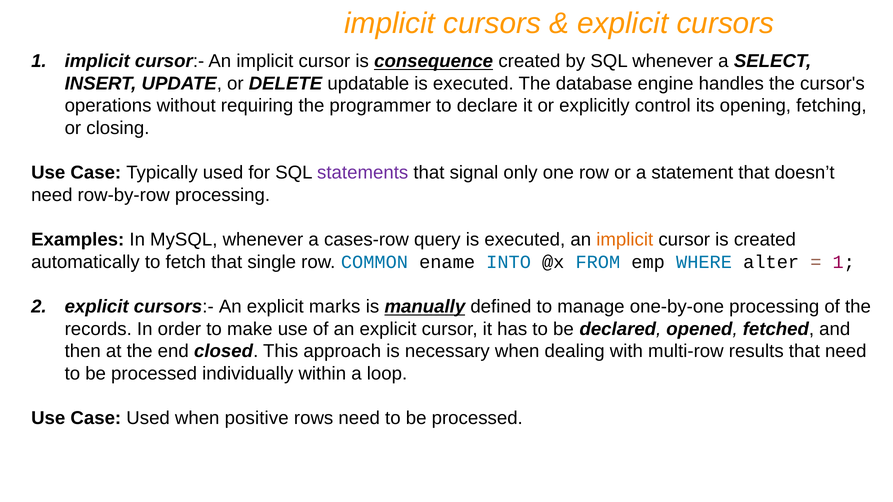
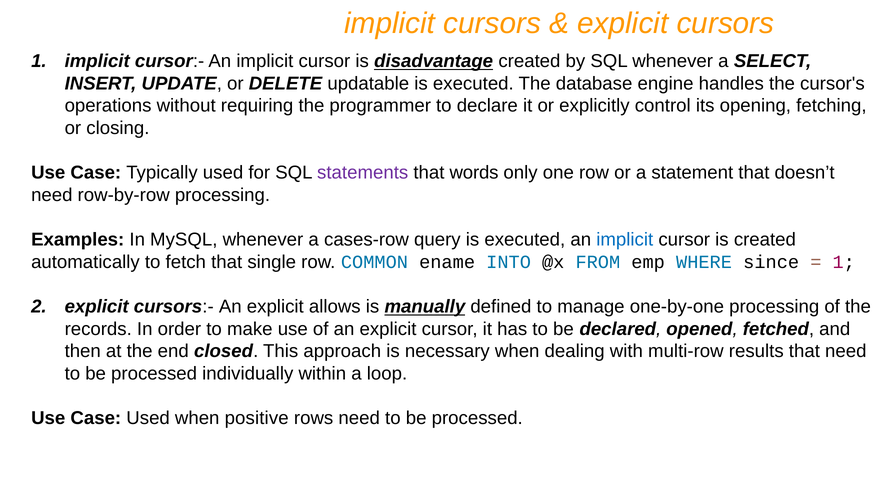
consequence: consequence -> disadvantage
signal: signal -> words
implicit at (625, 240) colour: orange -> blue
alter: alter -> since
marks: marks -> allows
